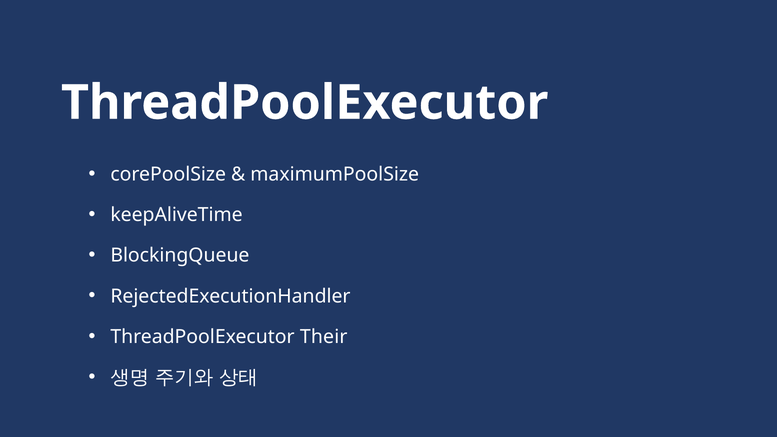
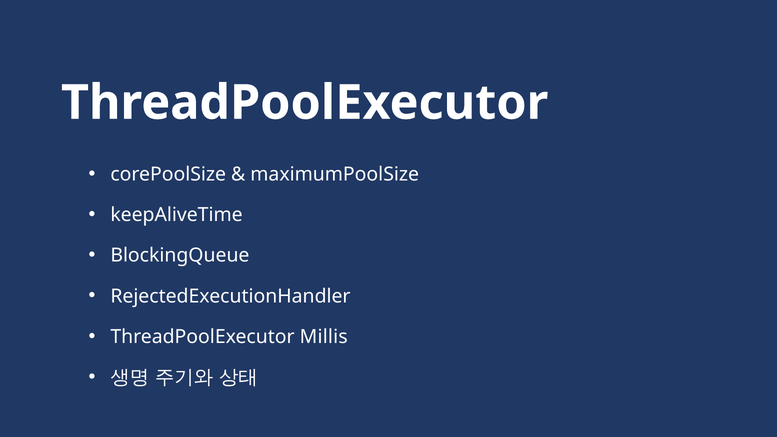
Their: Their -> Millis
